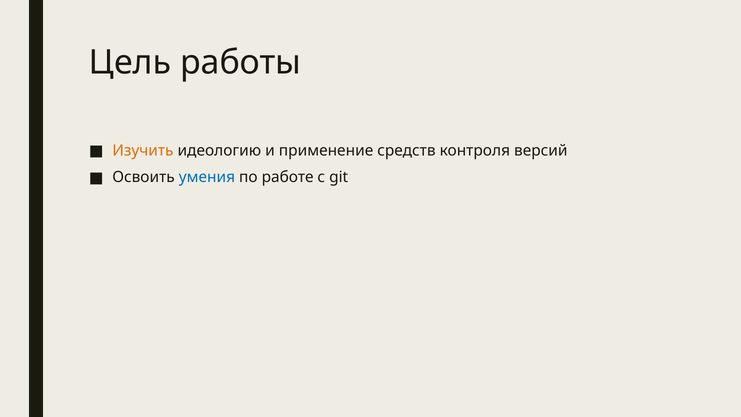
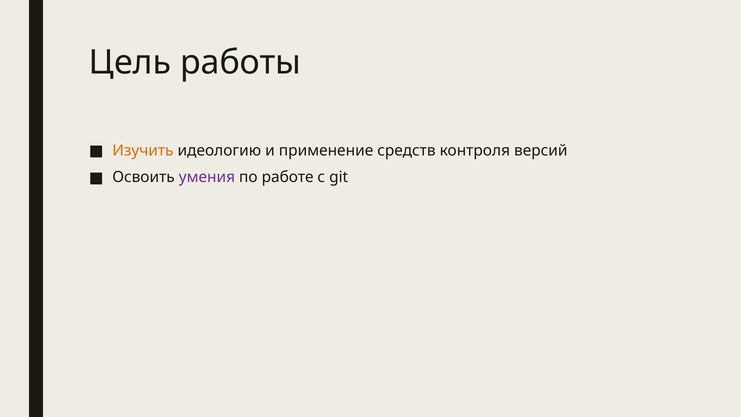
умения colour: blue -> purple
